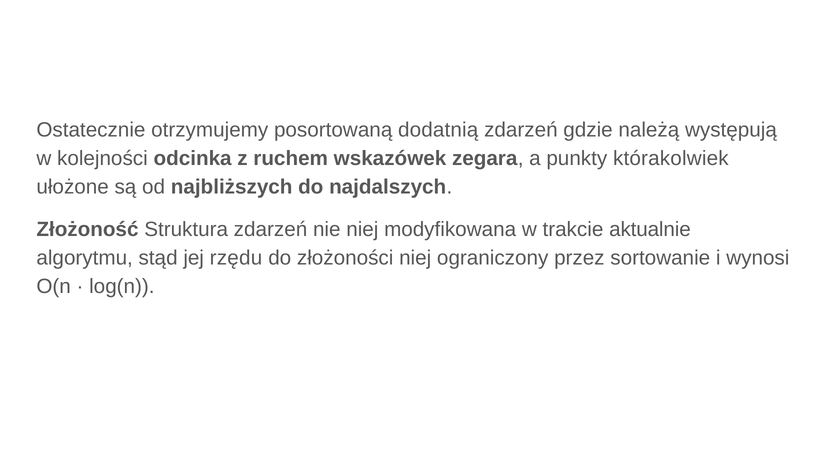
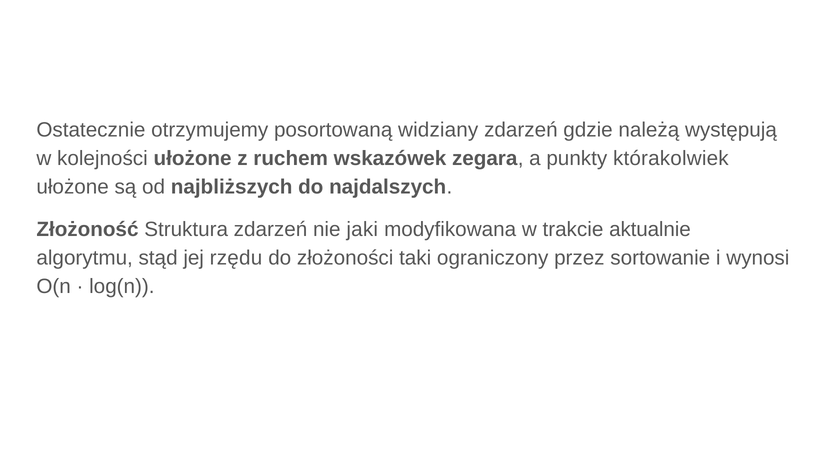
dodatnią: dodatnią -> widziany
kolejności odcinka: odcinka -> ułożone
nie niej: niej -> jaki
złożoności niej: niej -> taki
